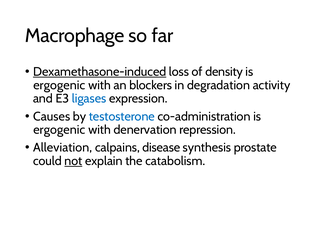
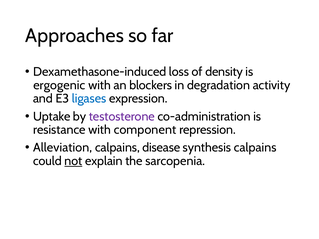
Macrophage: Macrophage -> Approaches
Dexamethasone-induced underline: present -> none
Causes: Causes -> Uptake
testosterone colour: blue -> purple
ergogenic at (59, 130): ergogenic -> resistance
denervation: denervation -> component
synthesis prostate: prostate -> calpains
catabolism: catabolism -> sarcopenia
